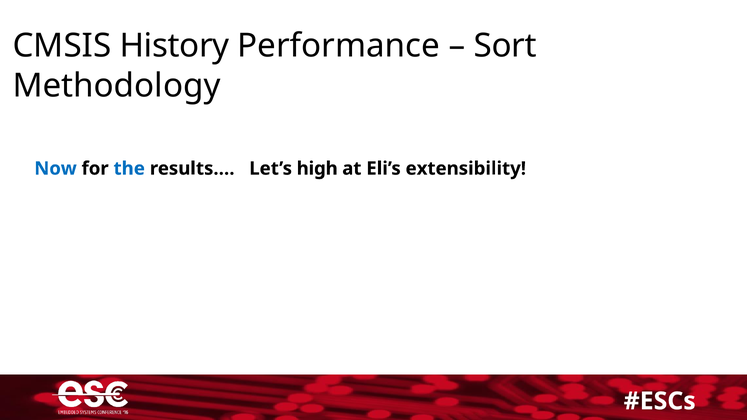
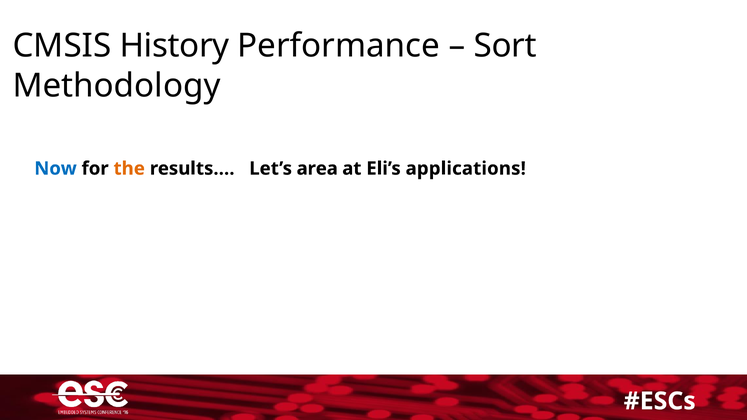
the colour: blue -> orange
high: high -> area
extensibility: extensibility -> applications
